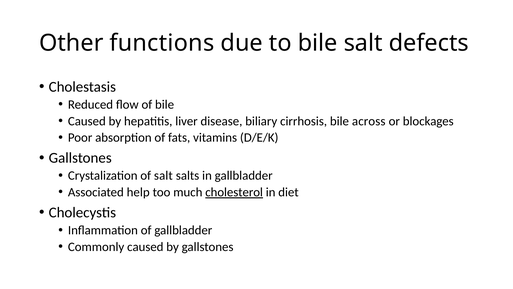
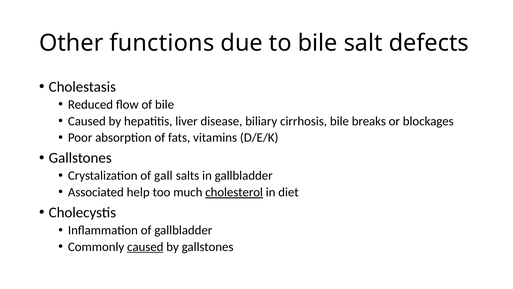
across: across -> breaks
of salt: salt -> gall
caused at (145, 247) underline: none -> present
